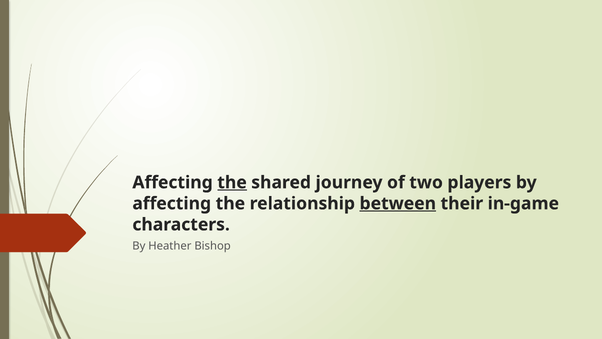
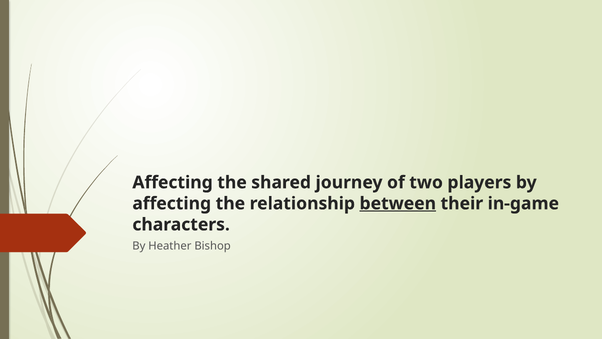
the at (232, 182) underline: present -> none
